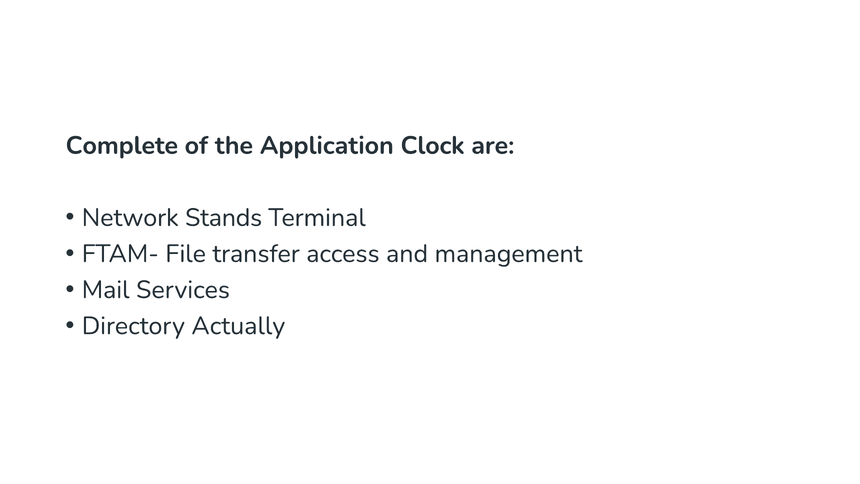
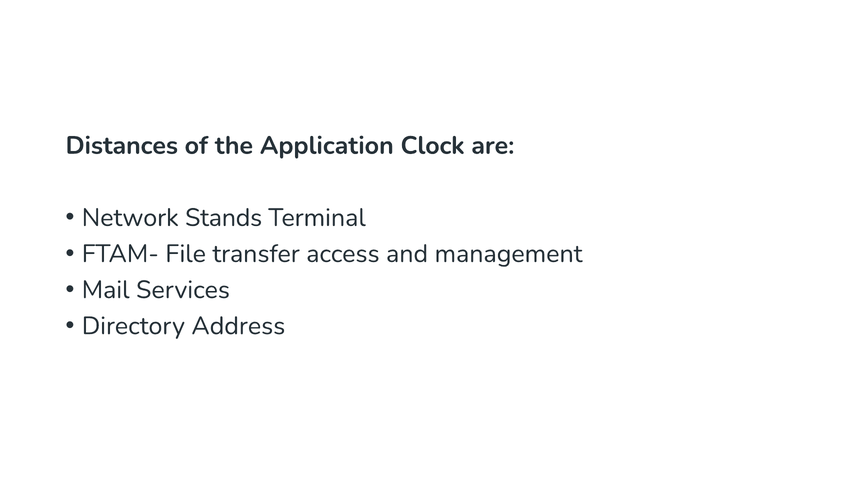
Complete: Complete -> Distances
Actually: Actually -> Address
